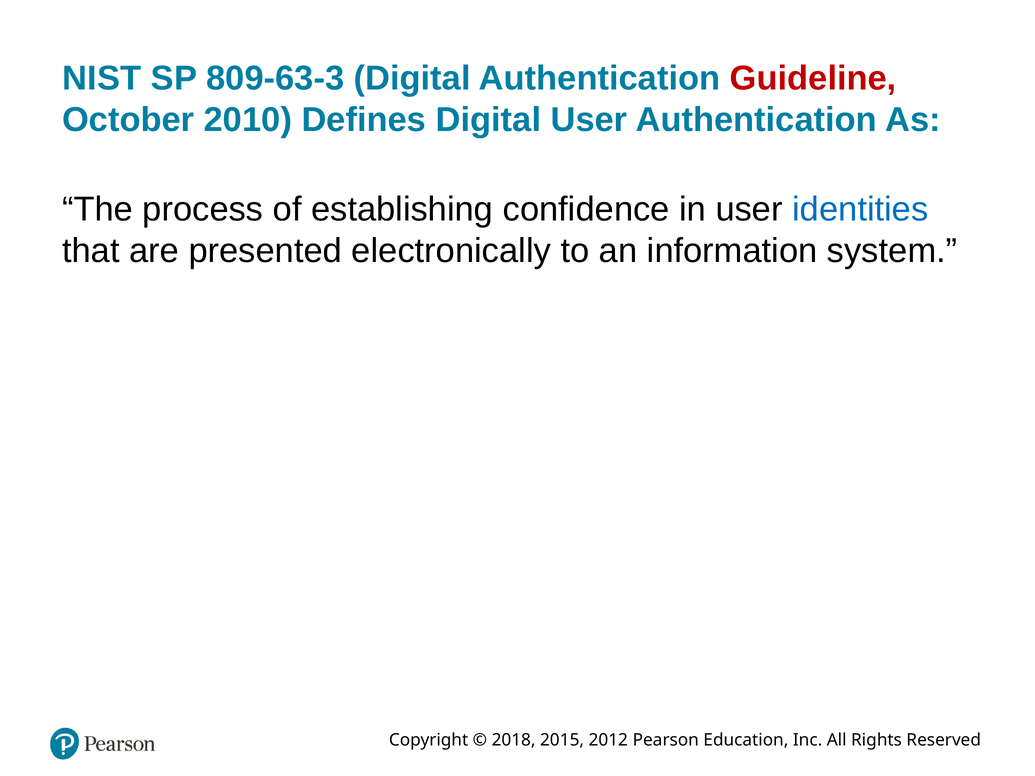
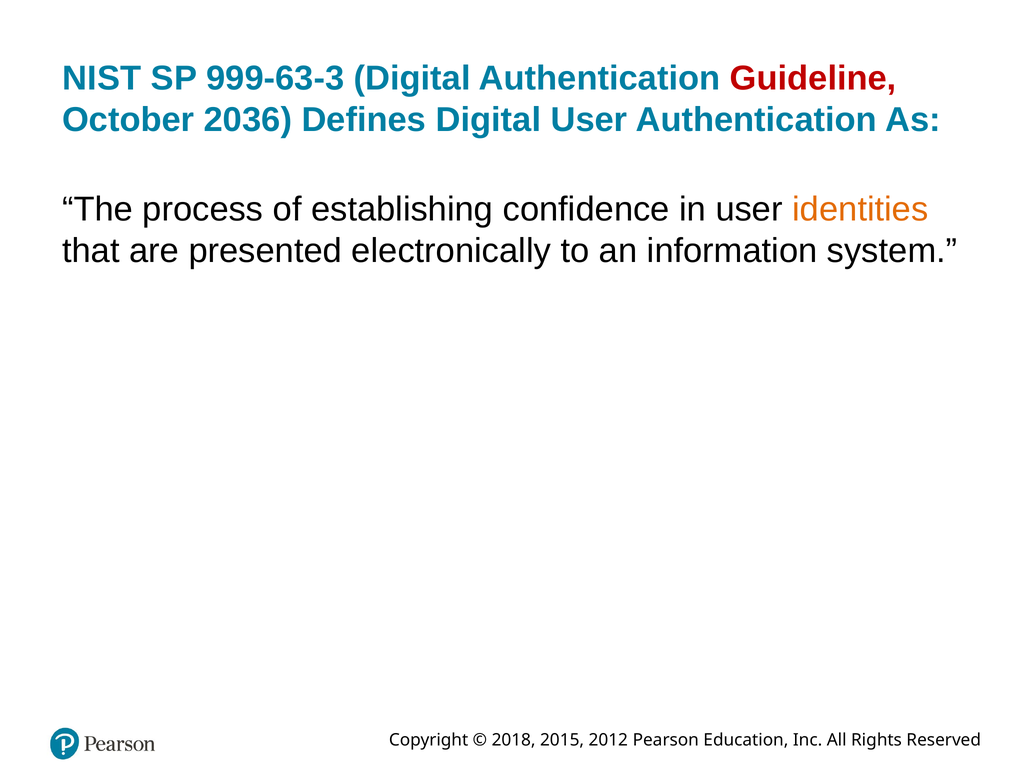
809-63-3: 809-63-3 -> 999-63-3
2010: 2010 -> 2036
identities colour: blue -> orange
